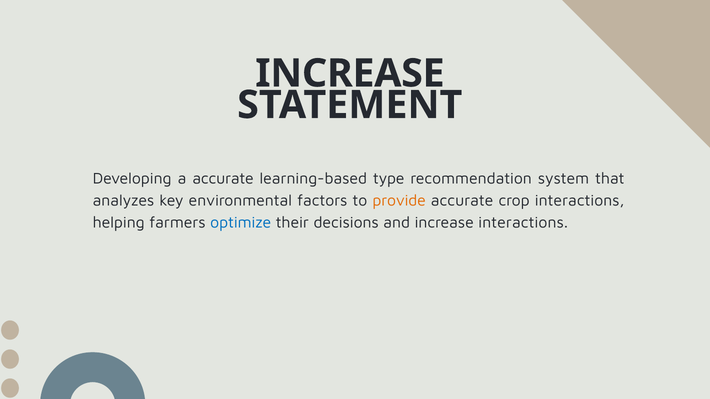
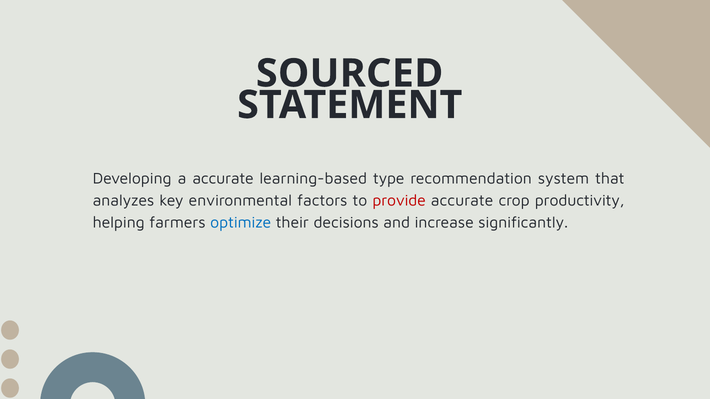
INCREASE at (350, 74): INCREASE -> SOURCED
provide colour: orange -> red
crop interactions: interactions -> productivity
increase interactions: interactions -> significantly
